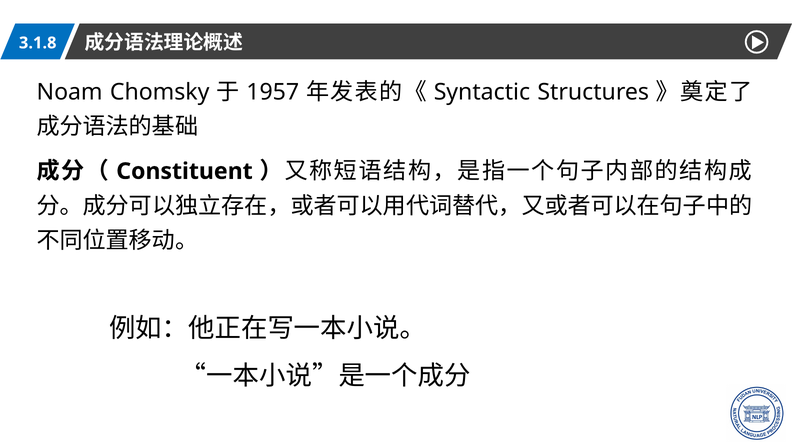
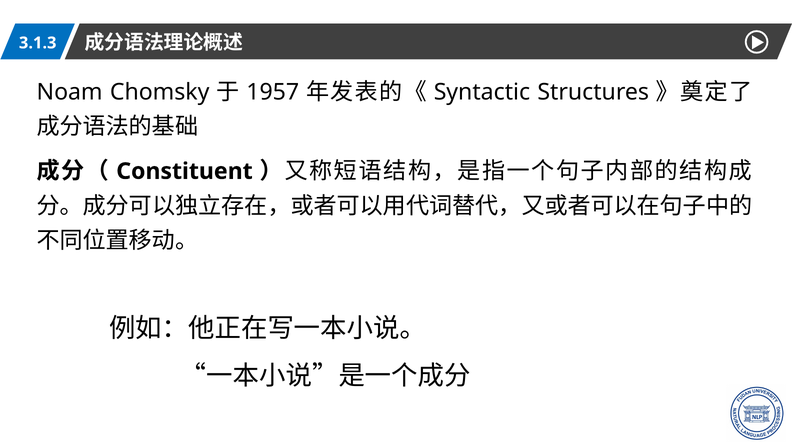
3.1.8: 3.1.8 -> 3.1.3
